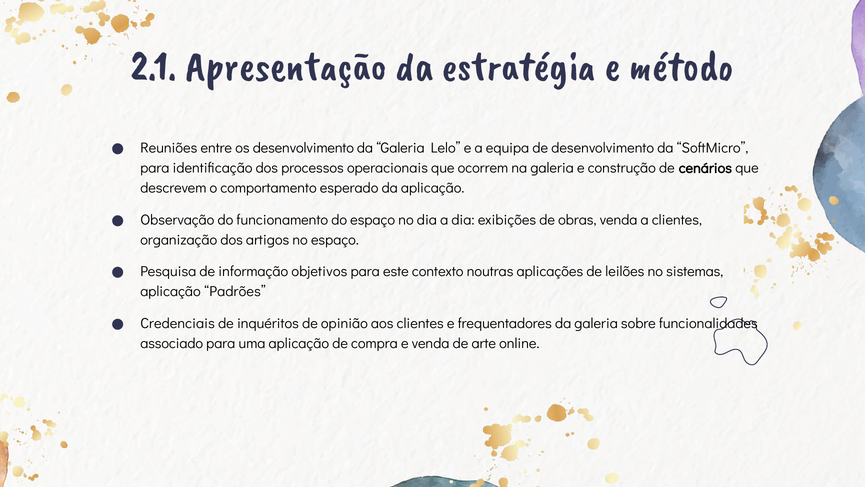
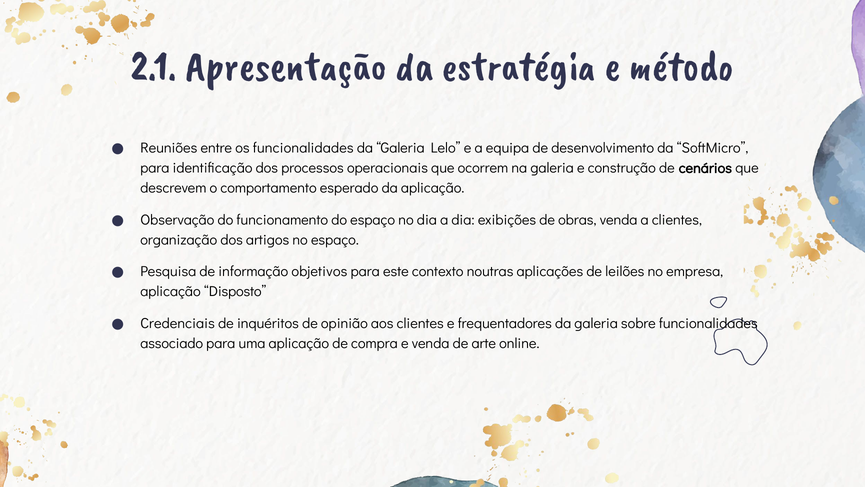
os desenvolvimento: desenvolvimento -> funcionalidades
sistemas: sistemas -> empresa
Padrões: Padrões -> Disposto
